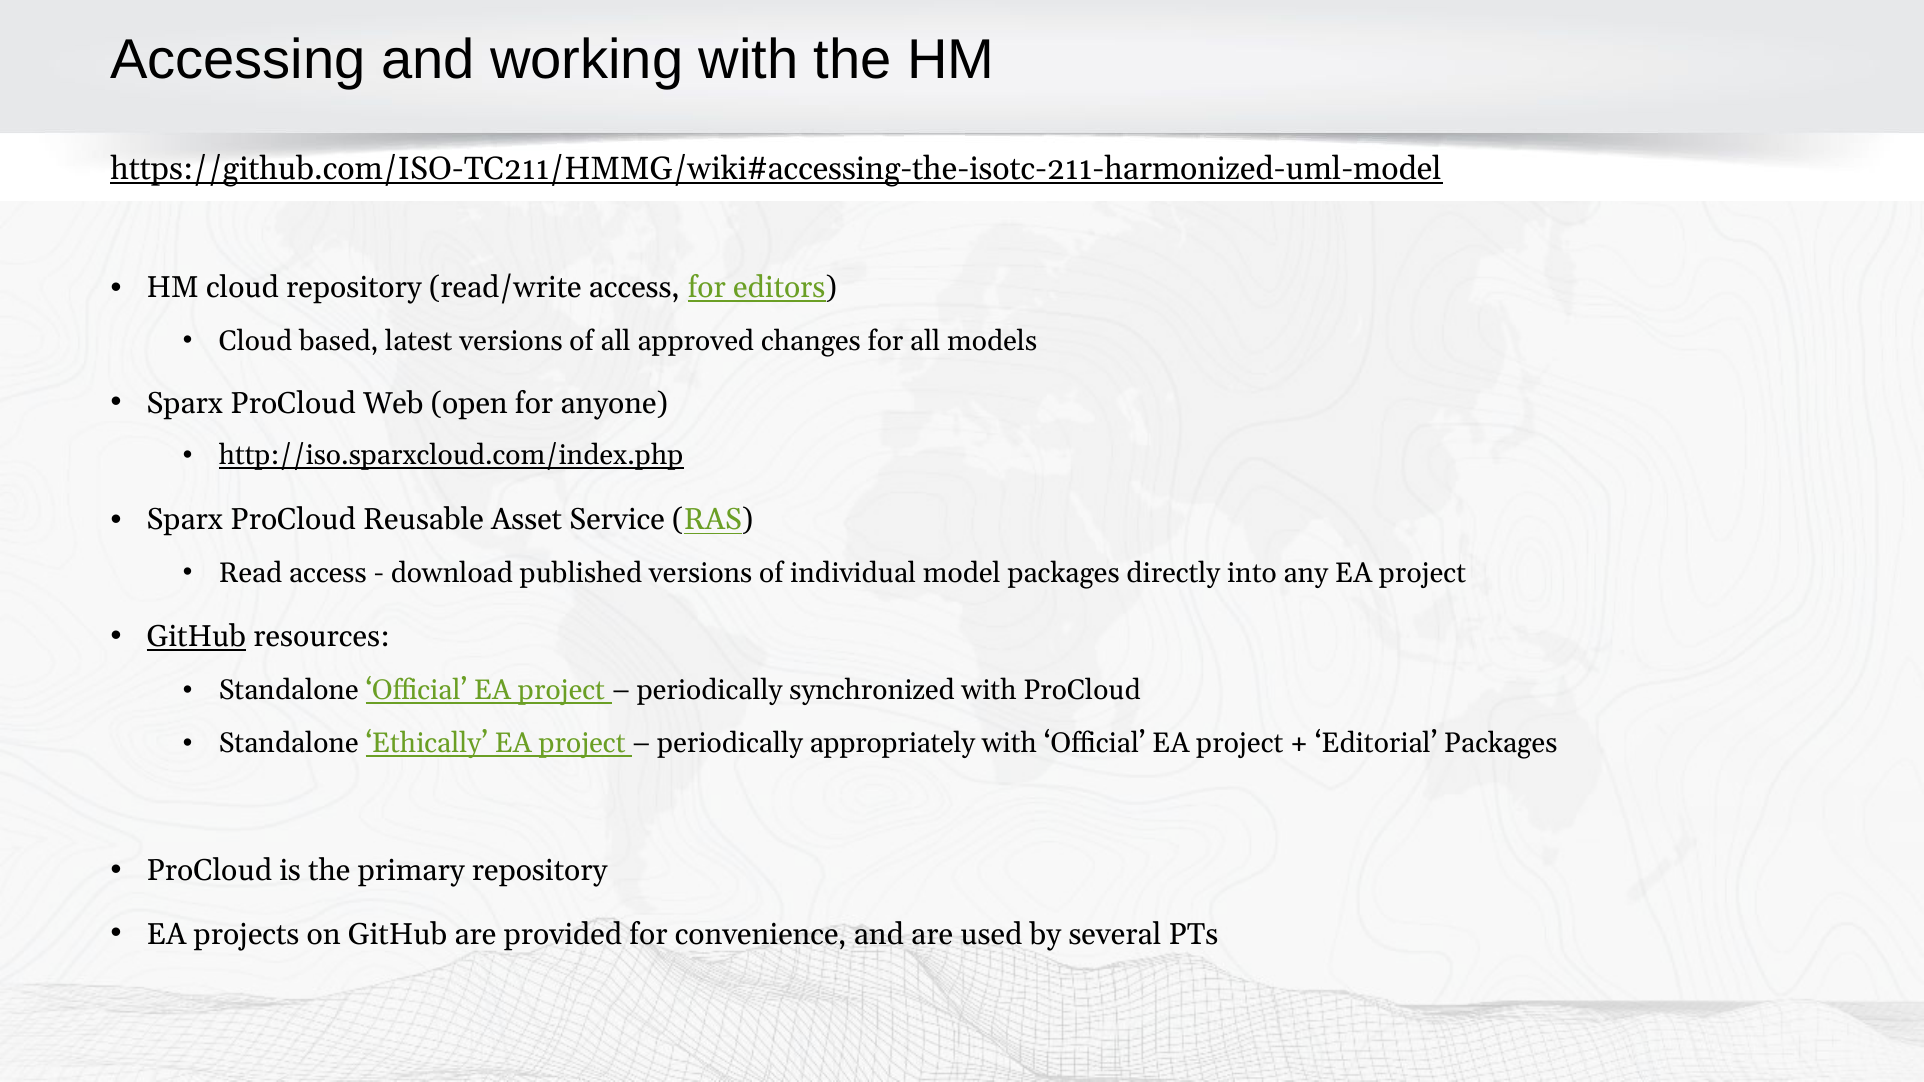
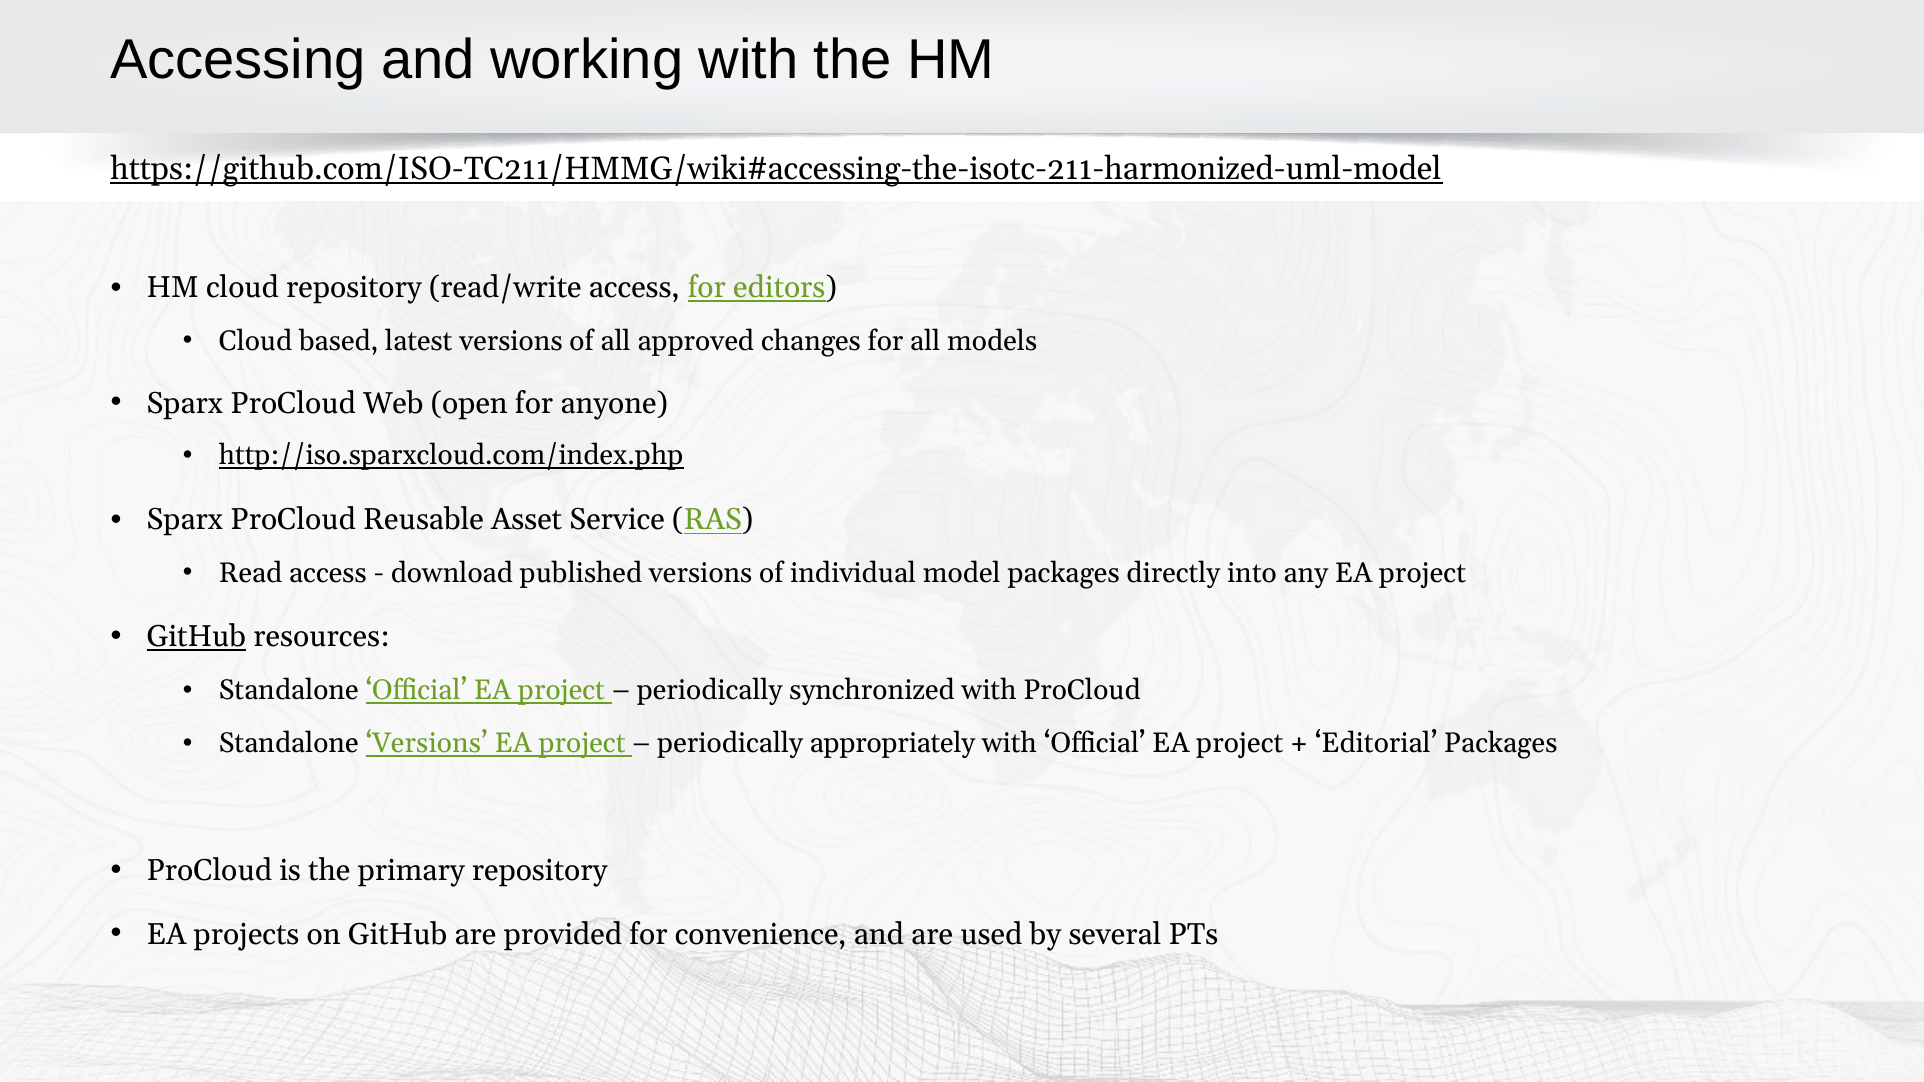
Standalone Ethically: Ethically -> Versions
